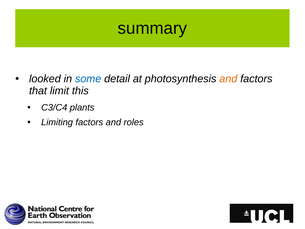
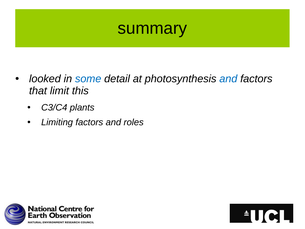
and at (228, 79) colour: orange -> blue
